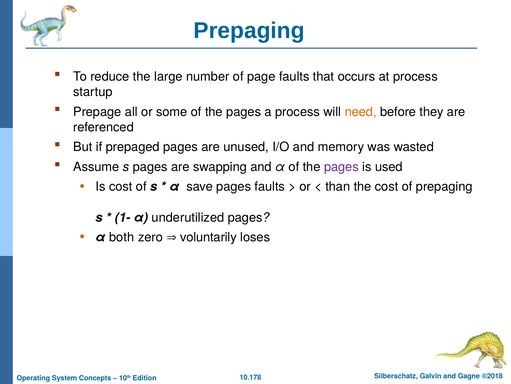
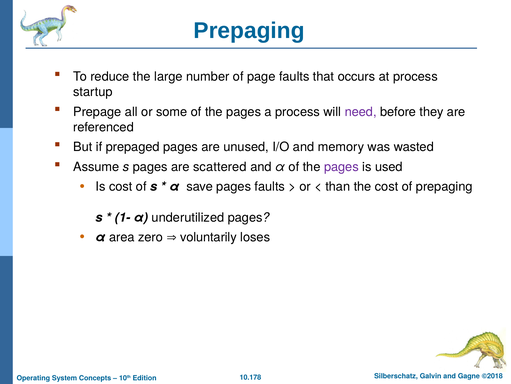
need colour: orange -> purple
swapping: swapping -> scattered
both: both -> area
